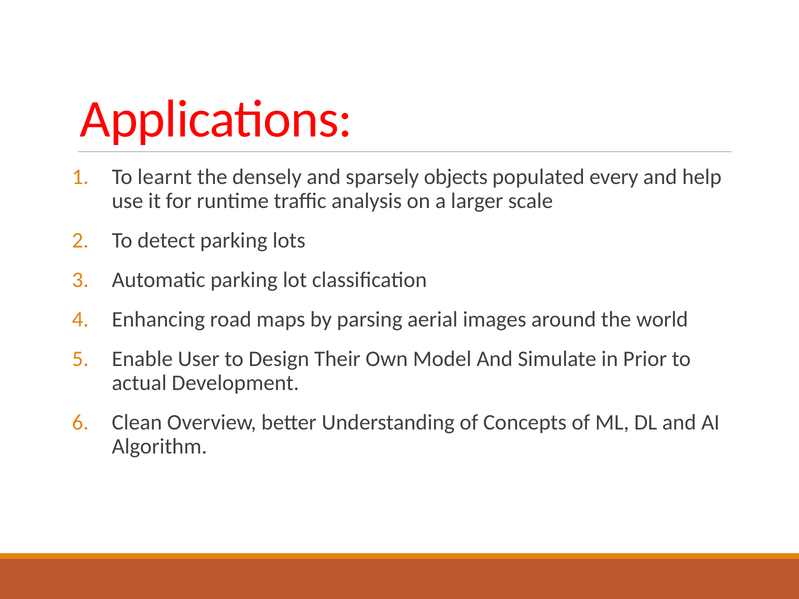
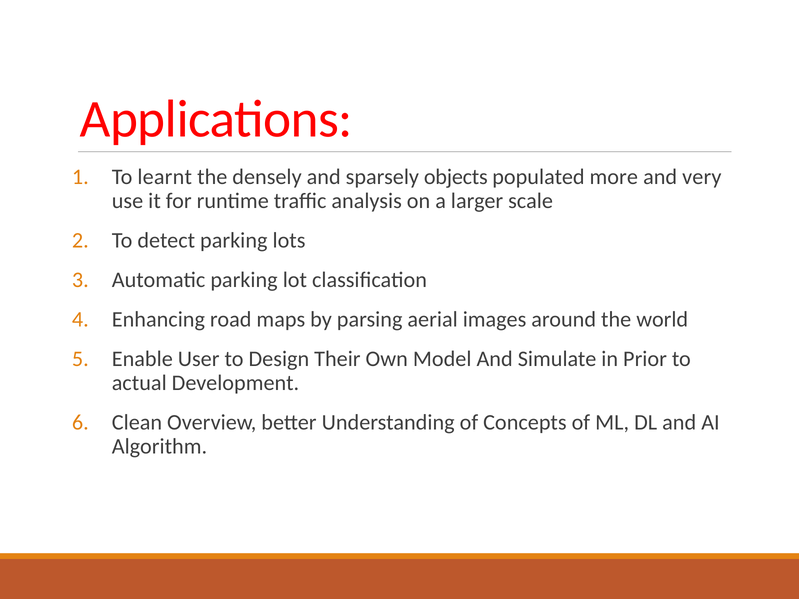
every: every -> more
help: help -> very
